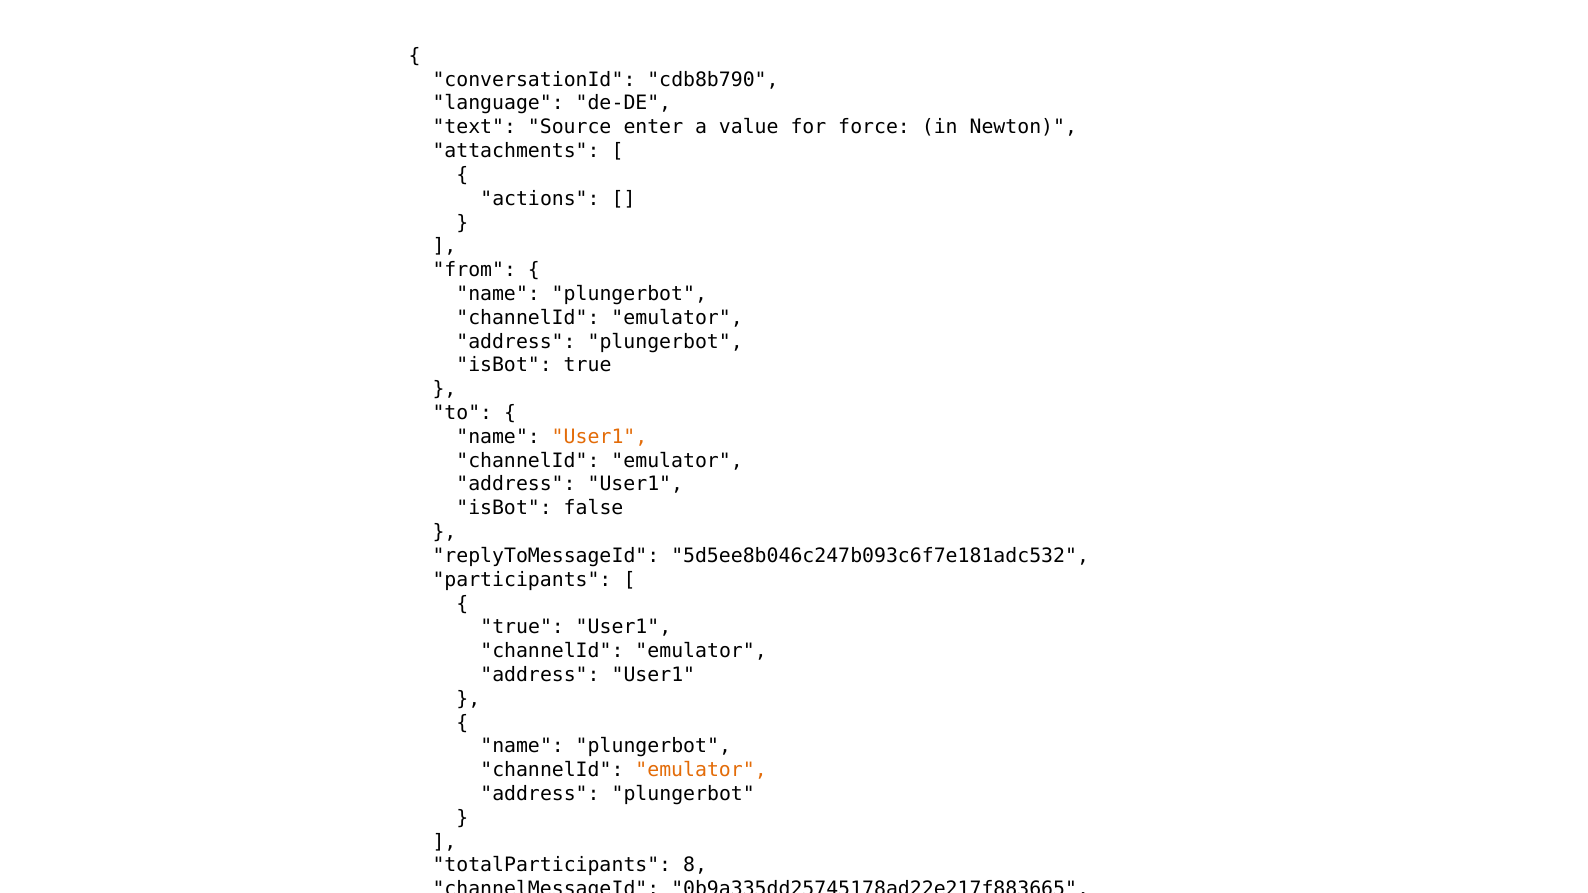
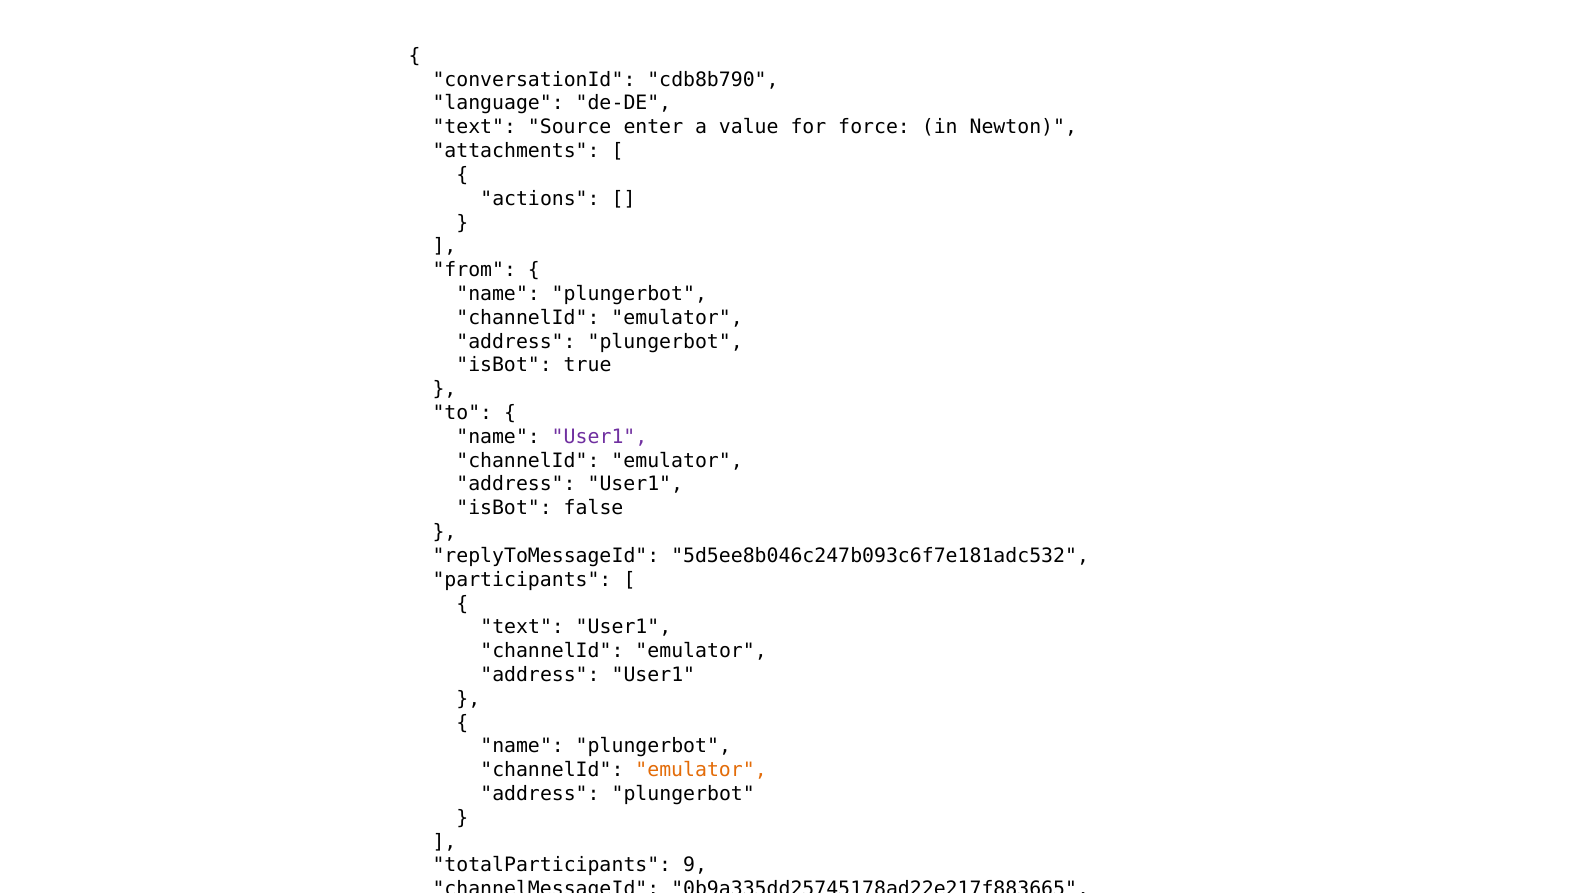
User1 at (600, 437) colour: orange -> purple
true at (522, 627): true -> text
8: 8 -> 9
